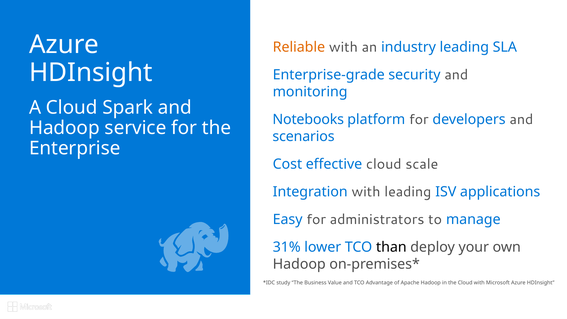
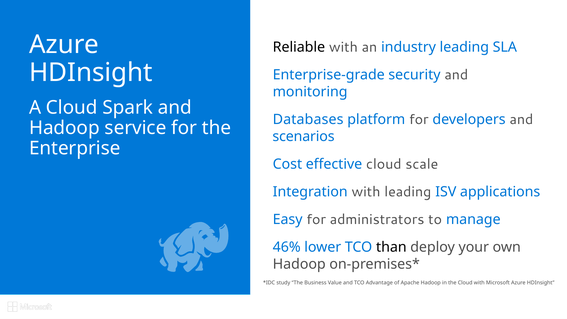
Reliable colour: orange -> black
Notebooks: Notebooks -> Databases
31%: 31% -> 46%
